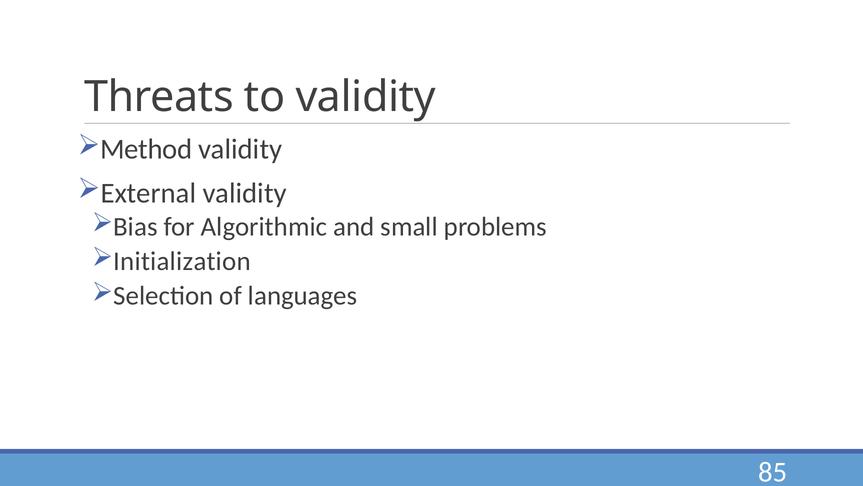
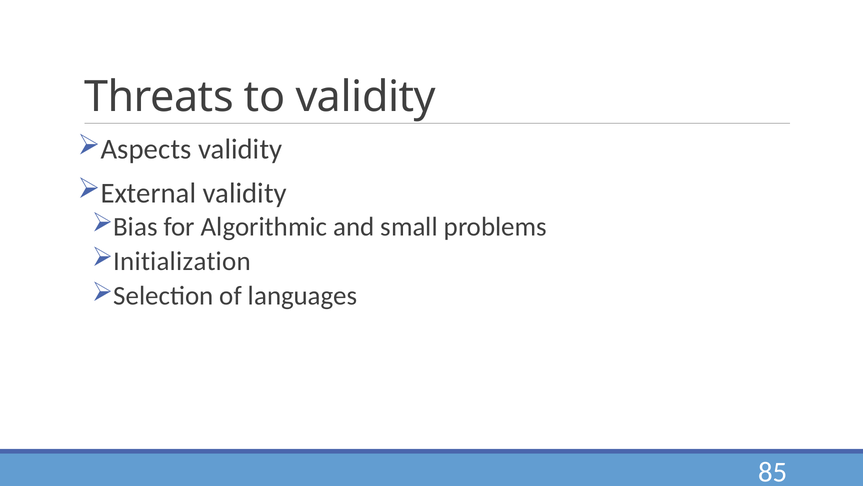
Method: Method -> Aspects
